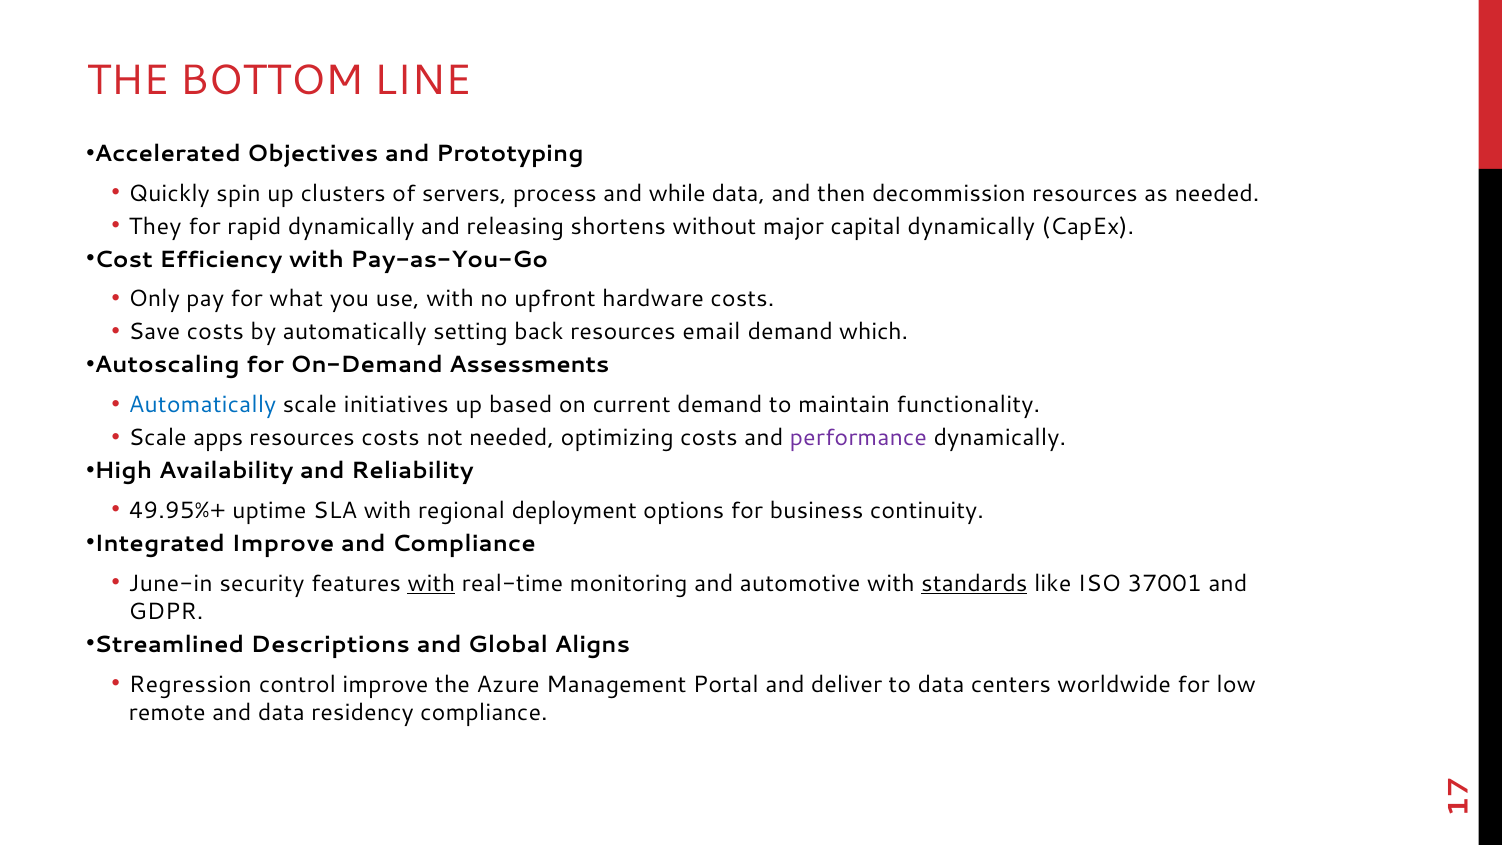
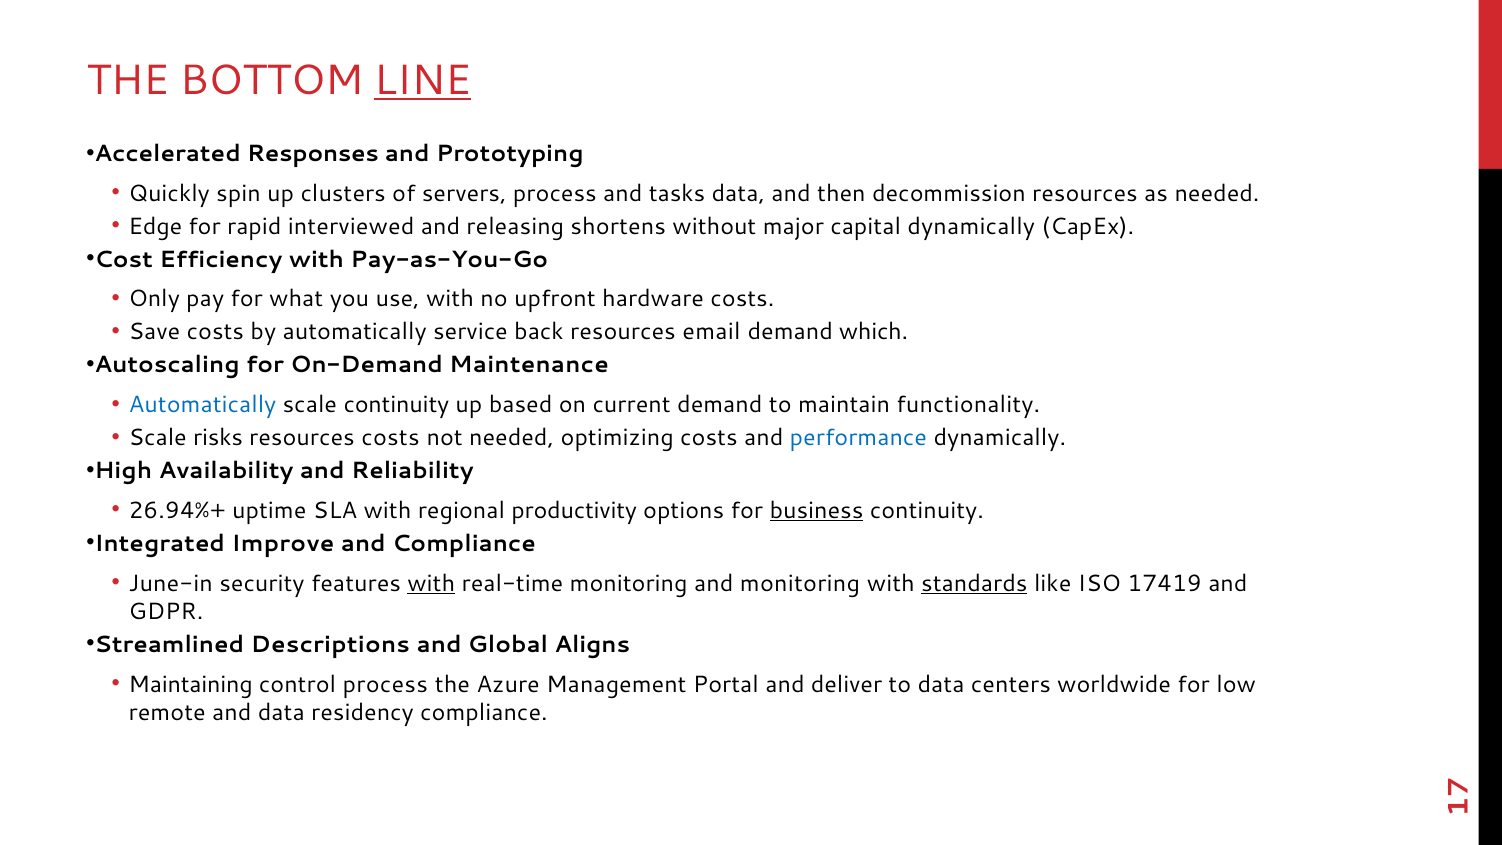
LINE underline: none -> present
Objectives: Objectives -> Responses
while: while -> tasks
They: They -> Edge
rapid dynamically: dynamically -> interviewed
setting: setting -> service
Assessments: Assessments -> Maintenance
scale initiatives: initiatives -> continuity
apps: apps -> risks
performance colour: purple -> blue
49.95%+: 49.95%+ -> 26.94%+
deployment: deployment -> productivity
business underline: none -> present
and automotive: automotive -> monitoring
37001: 37001 -> 17419
Regression: Regression -> Maintaining
control improve: improve -> process
